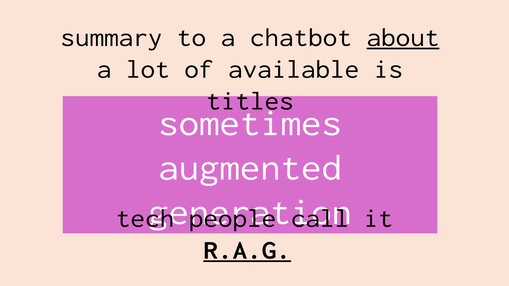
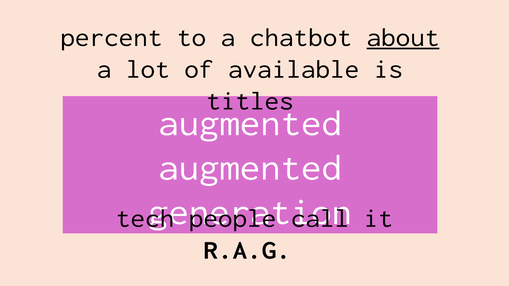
summary: summary -> percent
sometimes at (250, 123): sometimes -> augmented
R.A.G underline: present -> none
